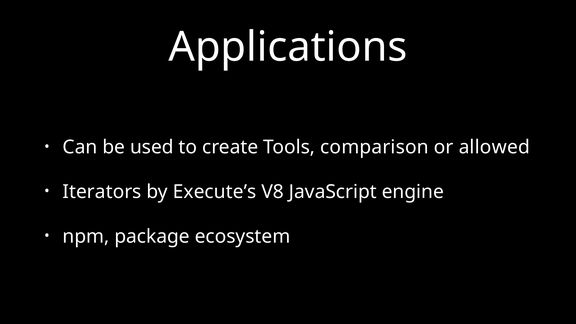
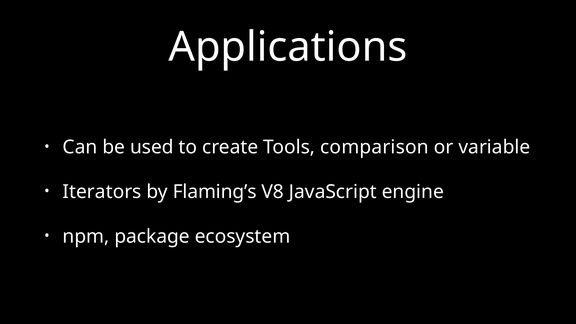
allowed: allowed -> variable
Execute’s: Execute’s -> Flaming’s
